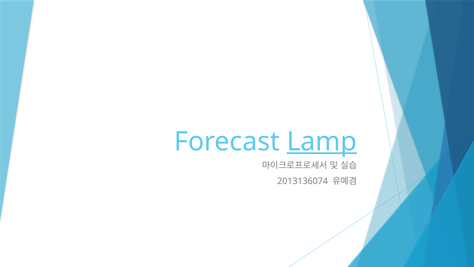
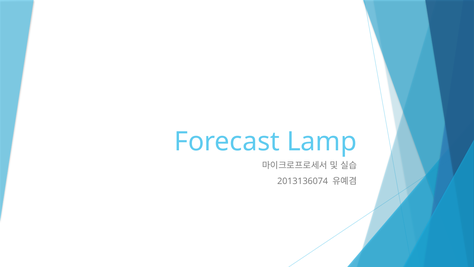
Lamp underline: present -> none
